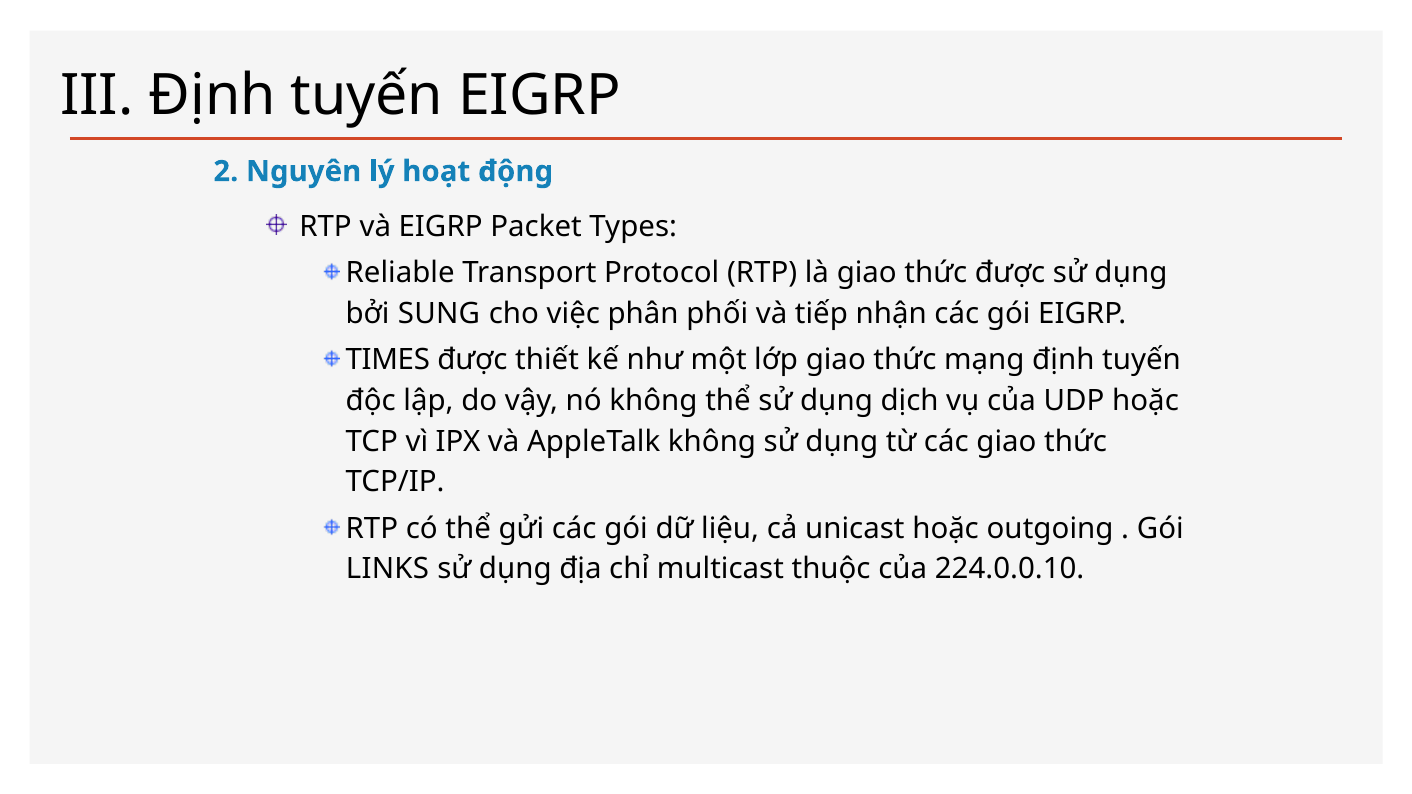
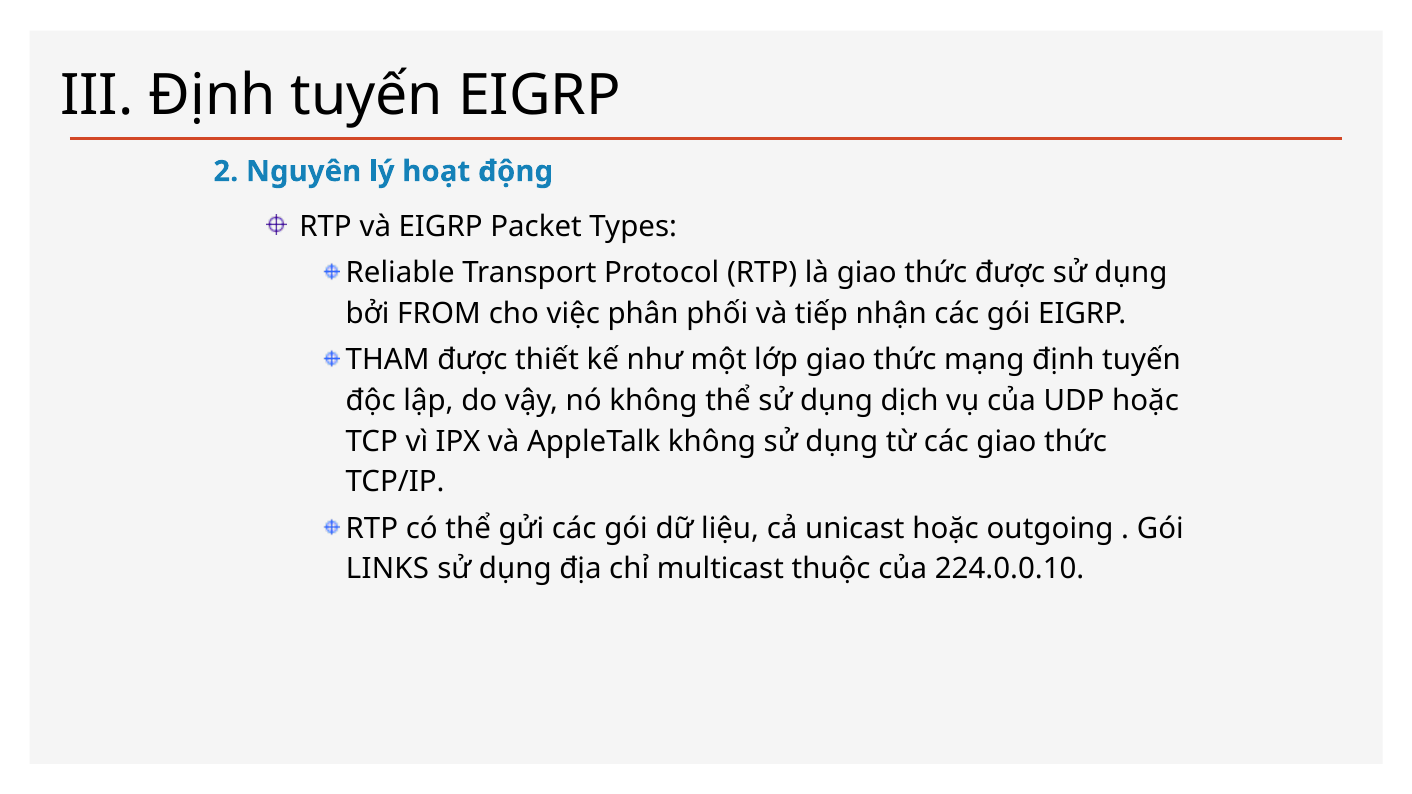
SUNG: SUNG -> FROM
TIMES: TIMES -> THAM
